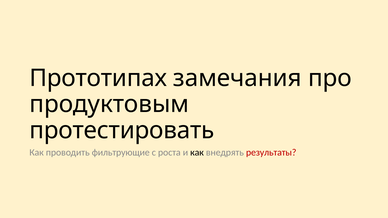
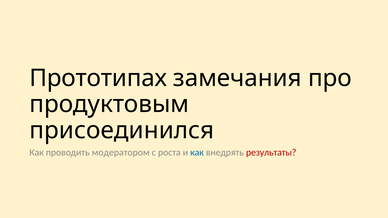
протестировать: протестировать -> присоединился
фильтрующие: фильтрующие -> модератором
как at (197, 153) colour: black -> blue
